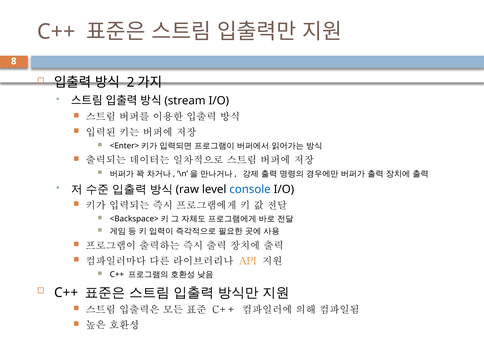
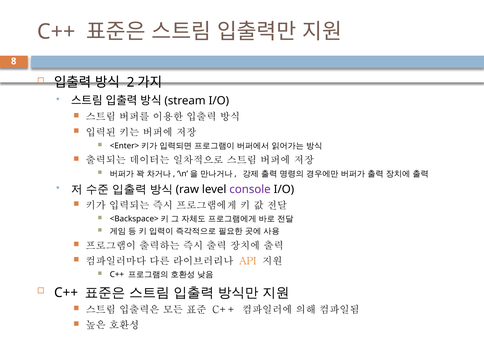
console colour: blue -> purple
